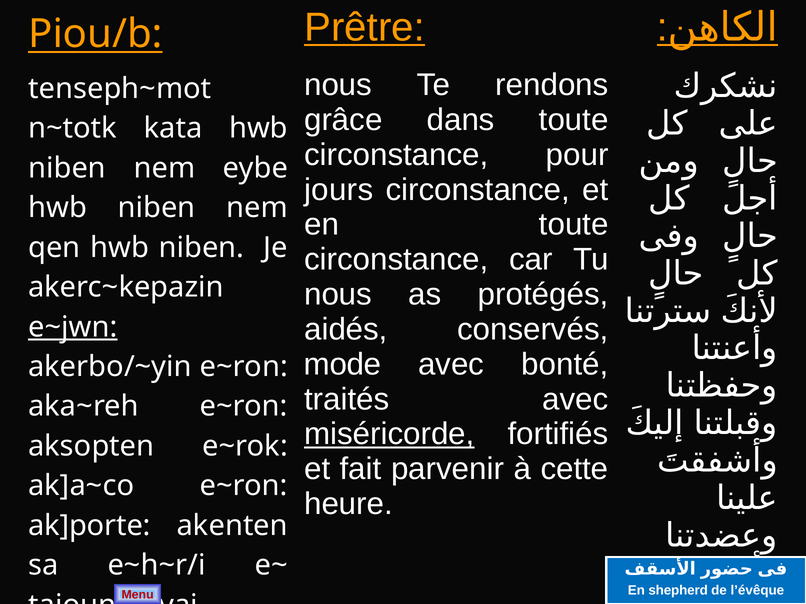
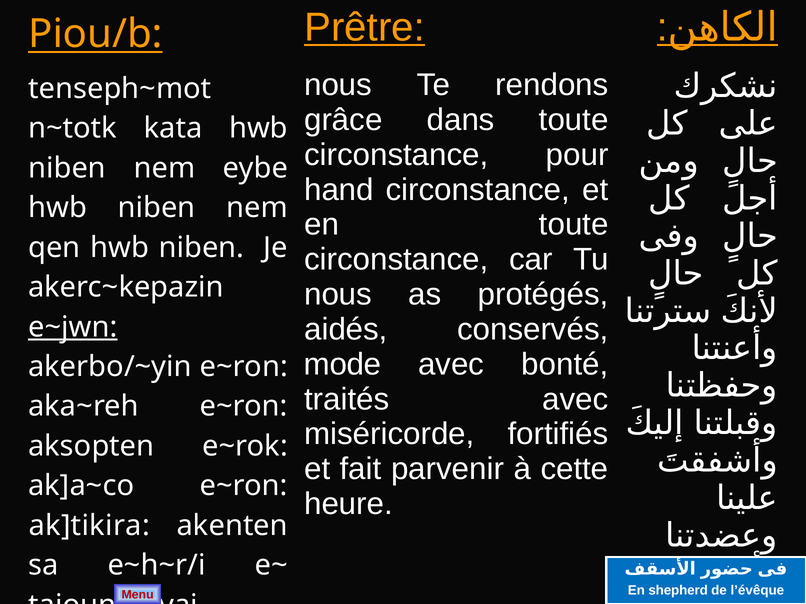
jours: jours -> hand
miséricorde underline: present -> none
ak]porte: ak]porte -> ak]tikira
